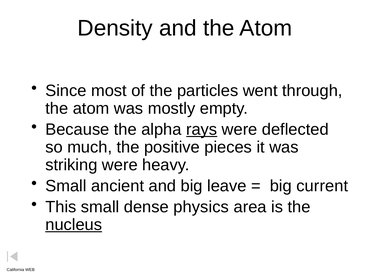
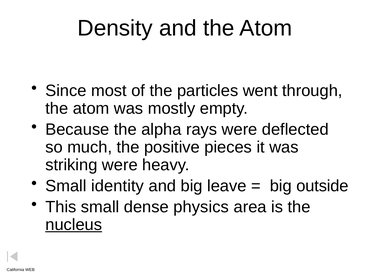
rays underline: present -> none
ancient: ancient -> identity
current: current -> outside
